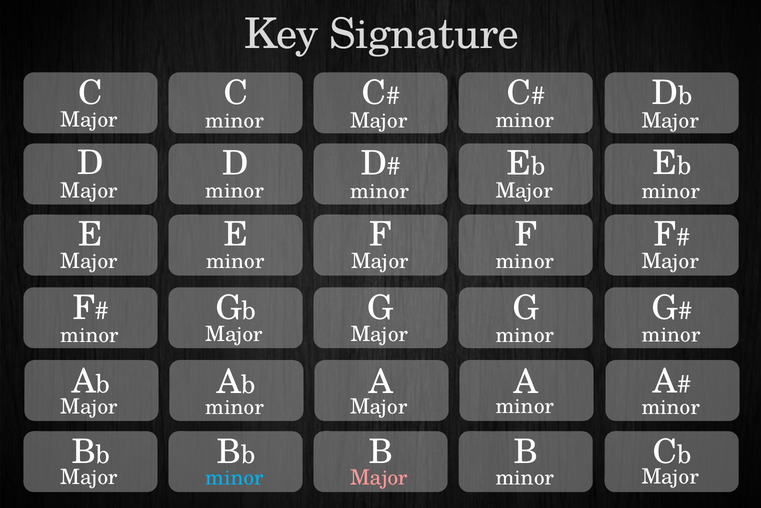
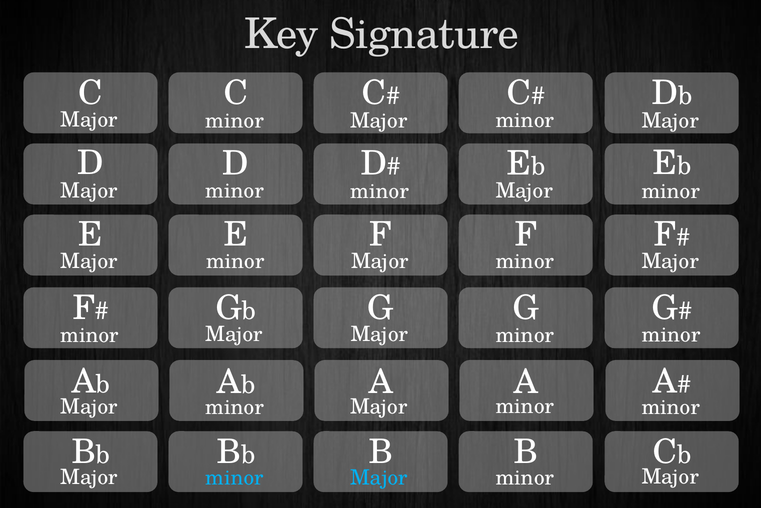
Major at (379, 478) colour: pink -> light blue
